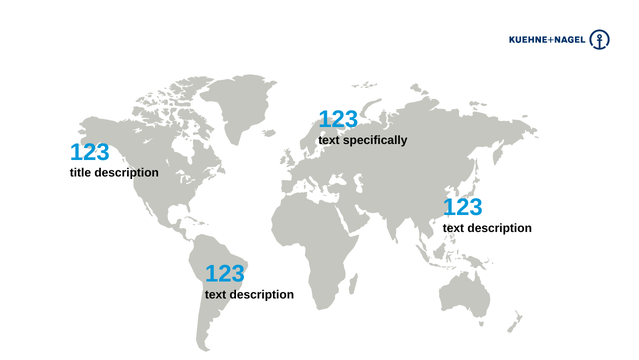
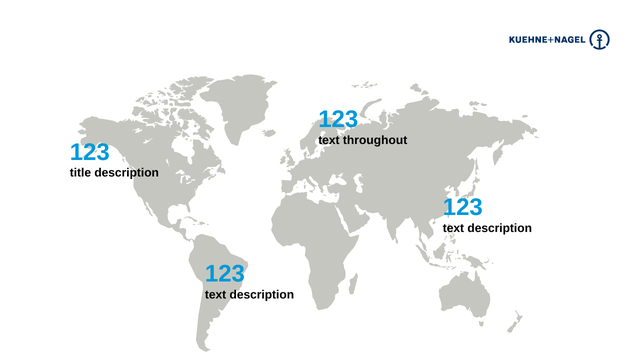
specifically: specifically -> throughout
